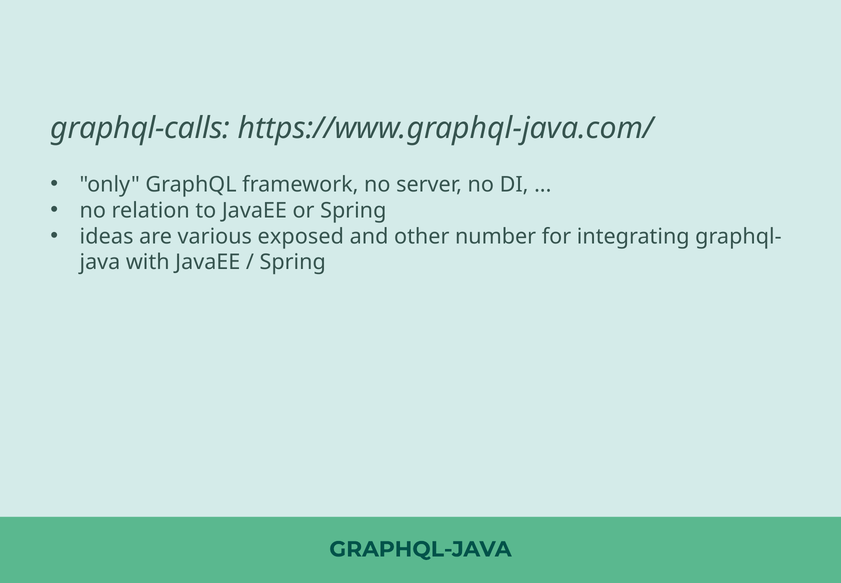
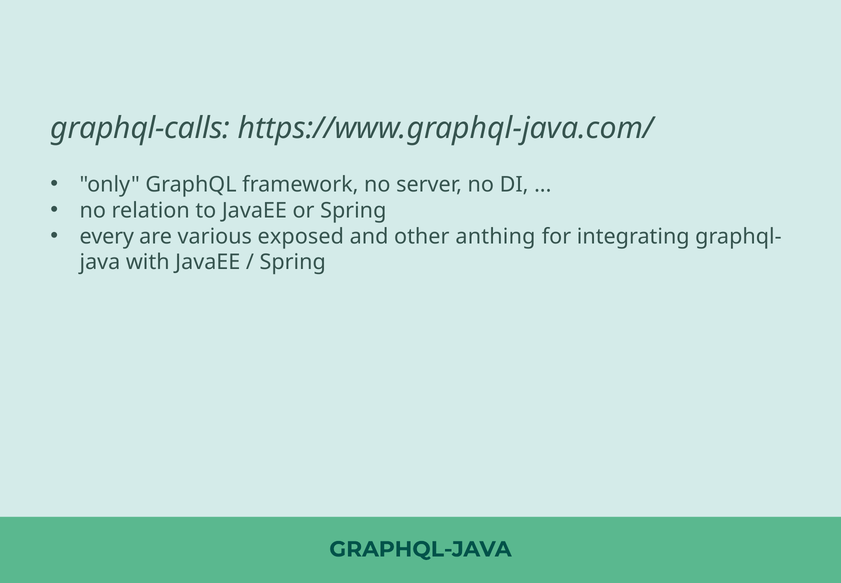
ideas: ideas -> every
number: number -> anthing
